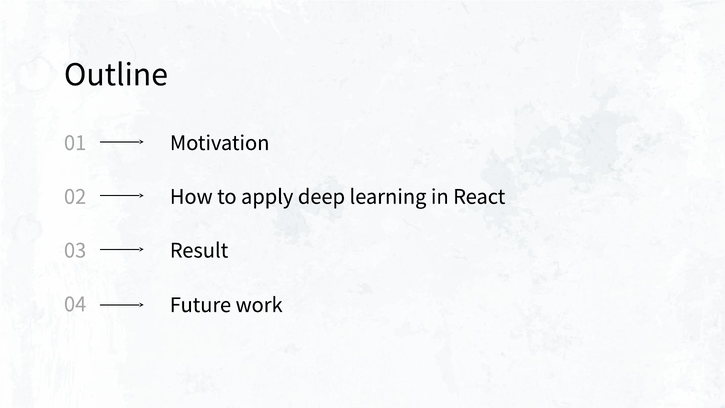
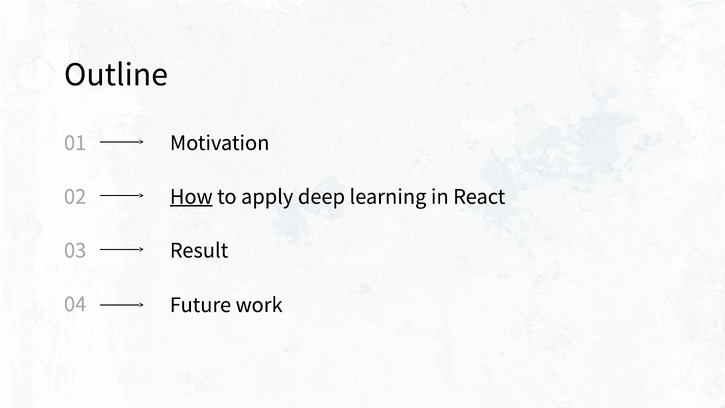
How underline: none -> present
